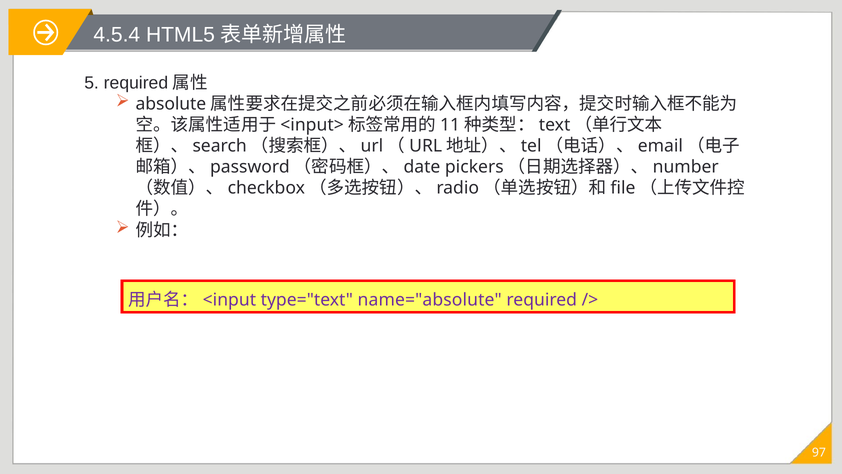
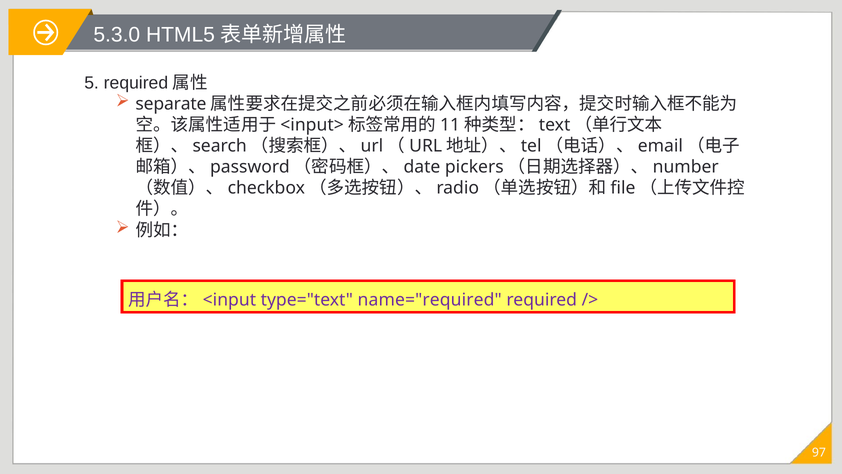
4.5.4: 4.5.4 -> 5.3.0
absolute: absolute -> separate
name="absolute: name="absolute -> name="required
